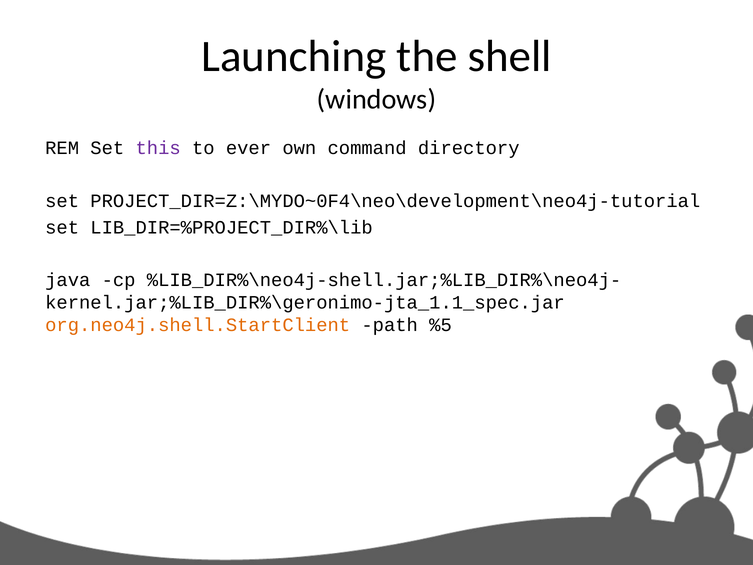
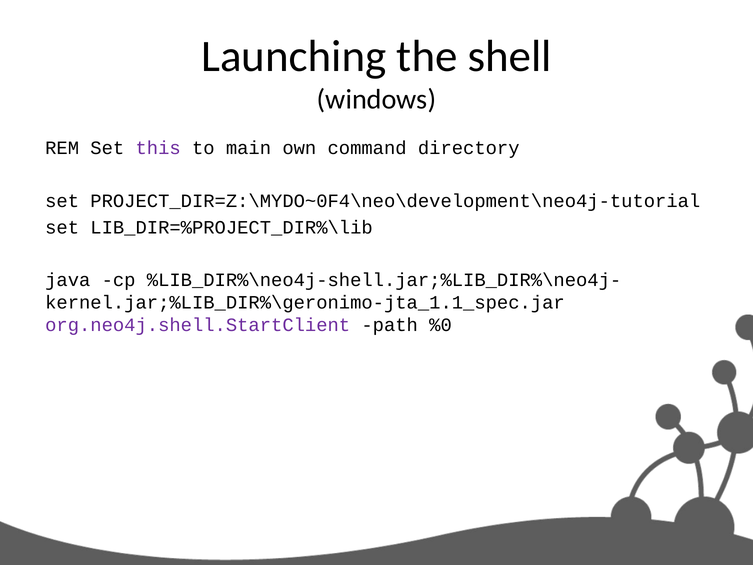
ever: ever -> main
org.neo4j.shell.StartClient colour: orange -> purple
%5: %5 -> %0
